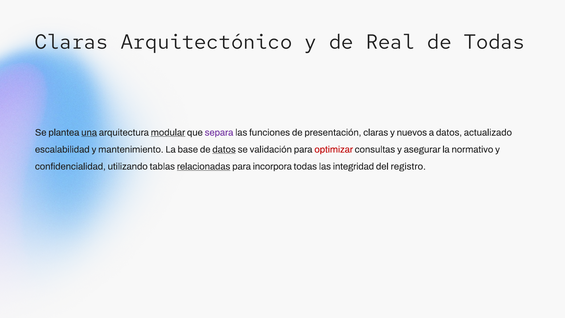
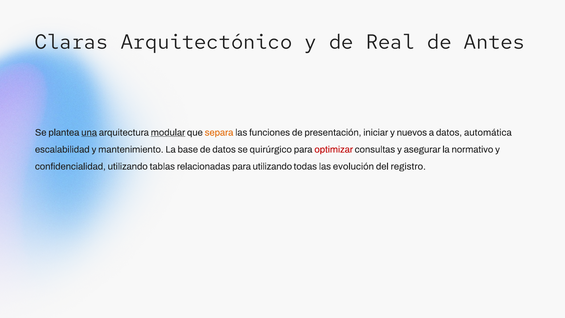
de Todas: Todas -> Antes
separa colour: purple -> orange
presentación claras: claras -> iniciar
actualizado: actualizado -> automática
datos at (224, 149) underline: present -> none
validación: validación -> quirúrgico
relacionadas underline: present -> none
para incorpora: incorpora -> utilizando
integridad: integridad -> evolución
